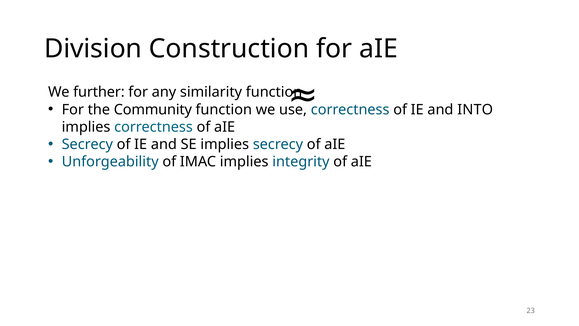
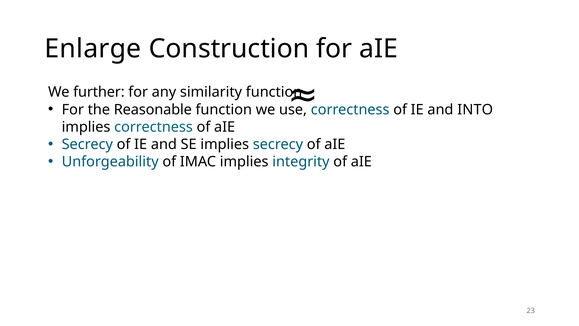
Division: Division -> Enlarge
Community: Community -> Reasonable
